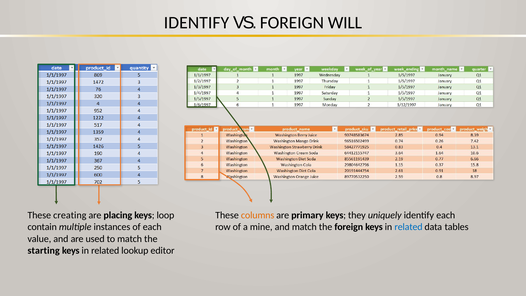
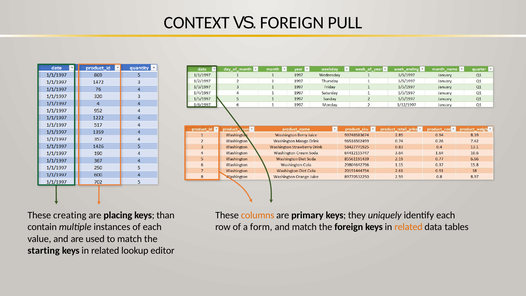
IDENTIFY at (196, 23): IDENTIFY -> CONTEXT
WILL: WILL -> PULL
loop: loop -> than
mine: mine -> form
related at (408, 227) colour: blue -> orange
